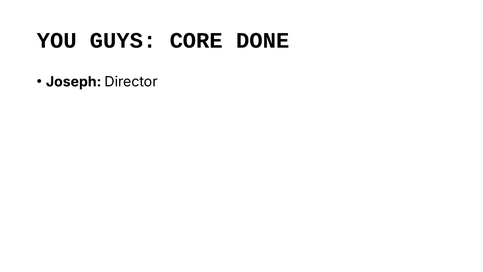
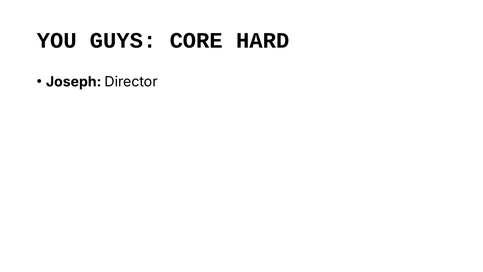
DONE: DONE -> HARD
